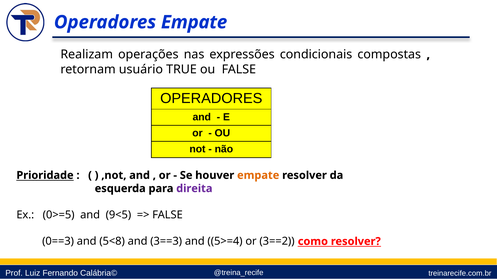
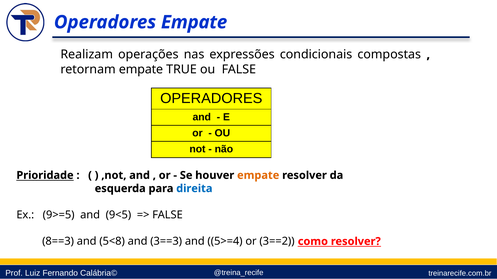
retornam usuário: usuário -> empate
direita colour: purple -> blue
0>=5: 0>=5 -> 9>=5
0==3: 0==3 -> 8==3
